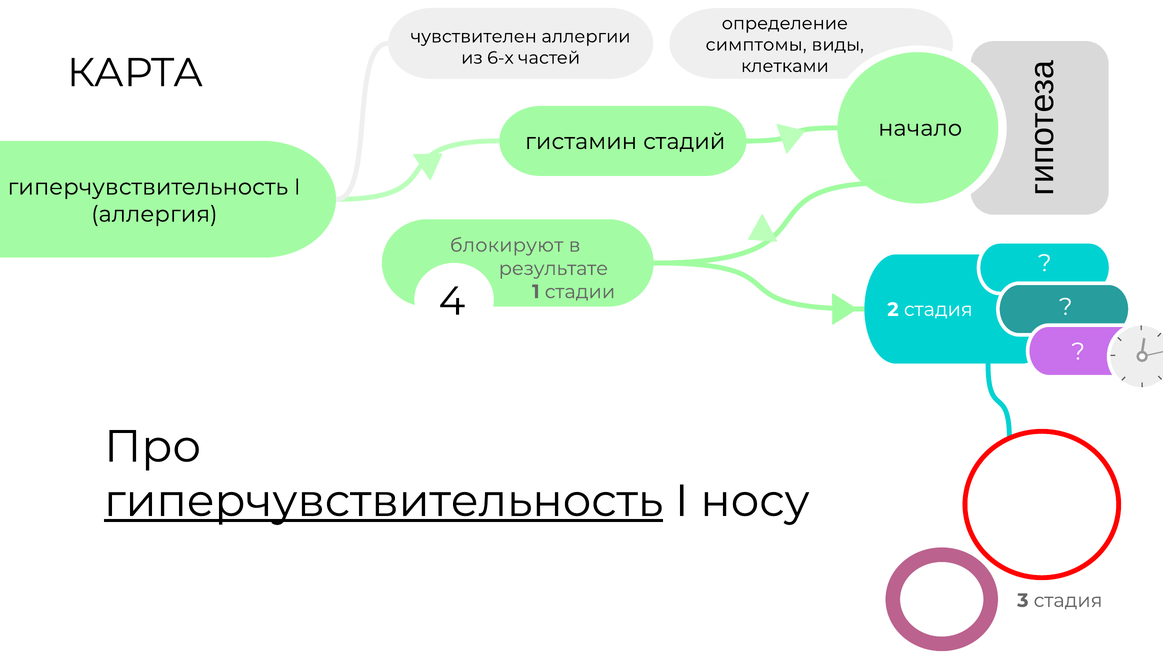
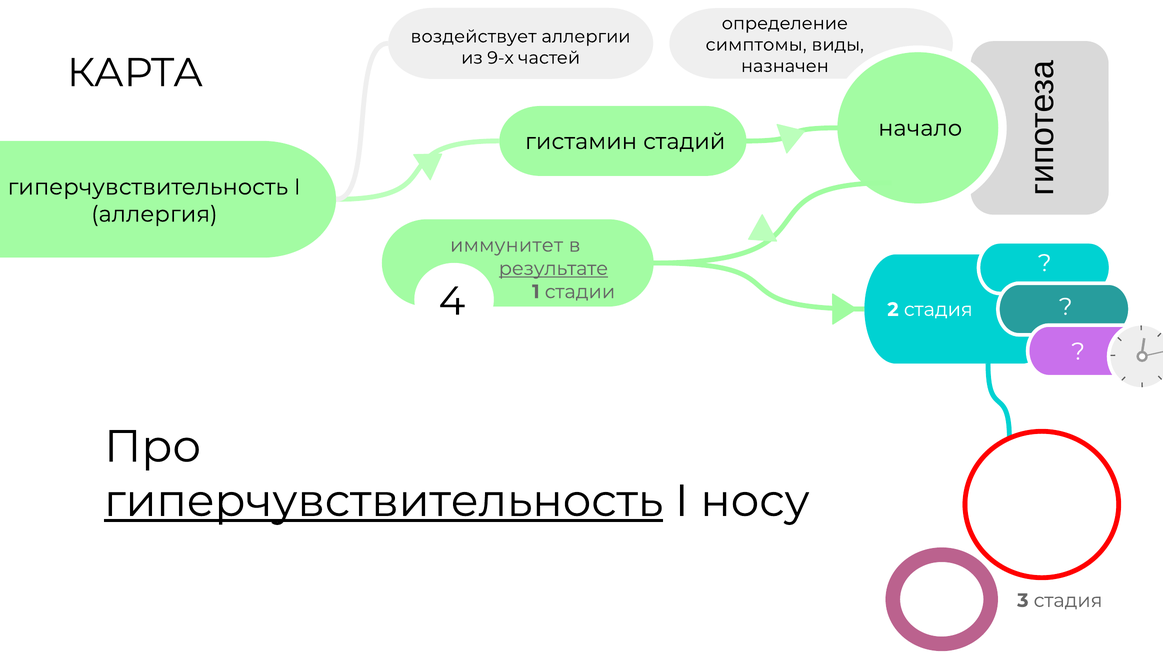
чувствителен: чувствителен -> воздействует
6-х: 6-х -> 9-х
клетками: клетками -> назначен
блокируют: блокируют -> иммунитет
результате underline: none -> present
